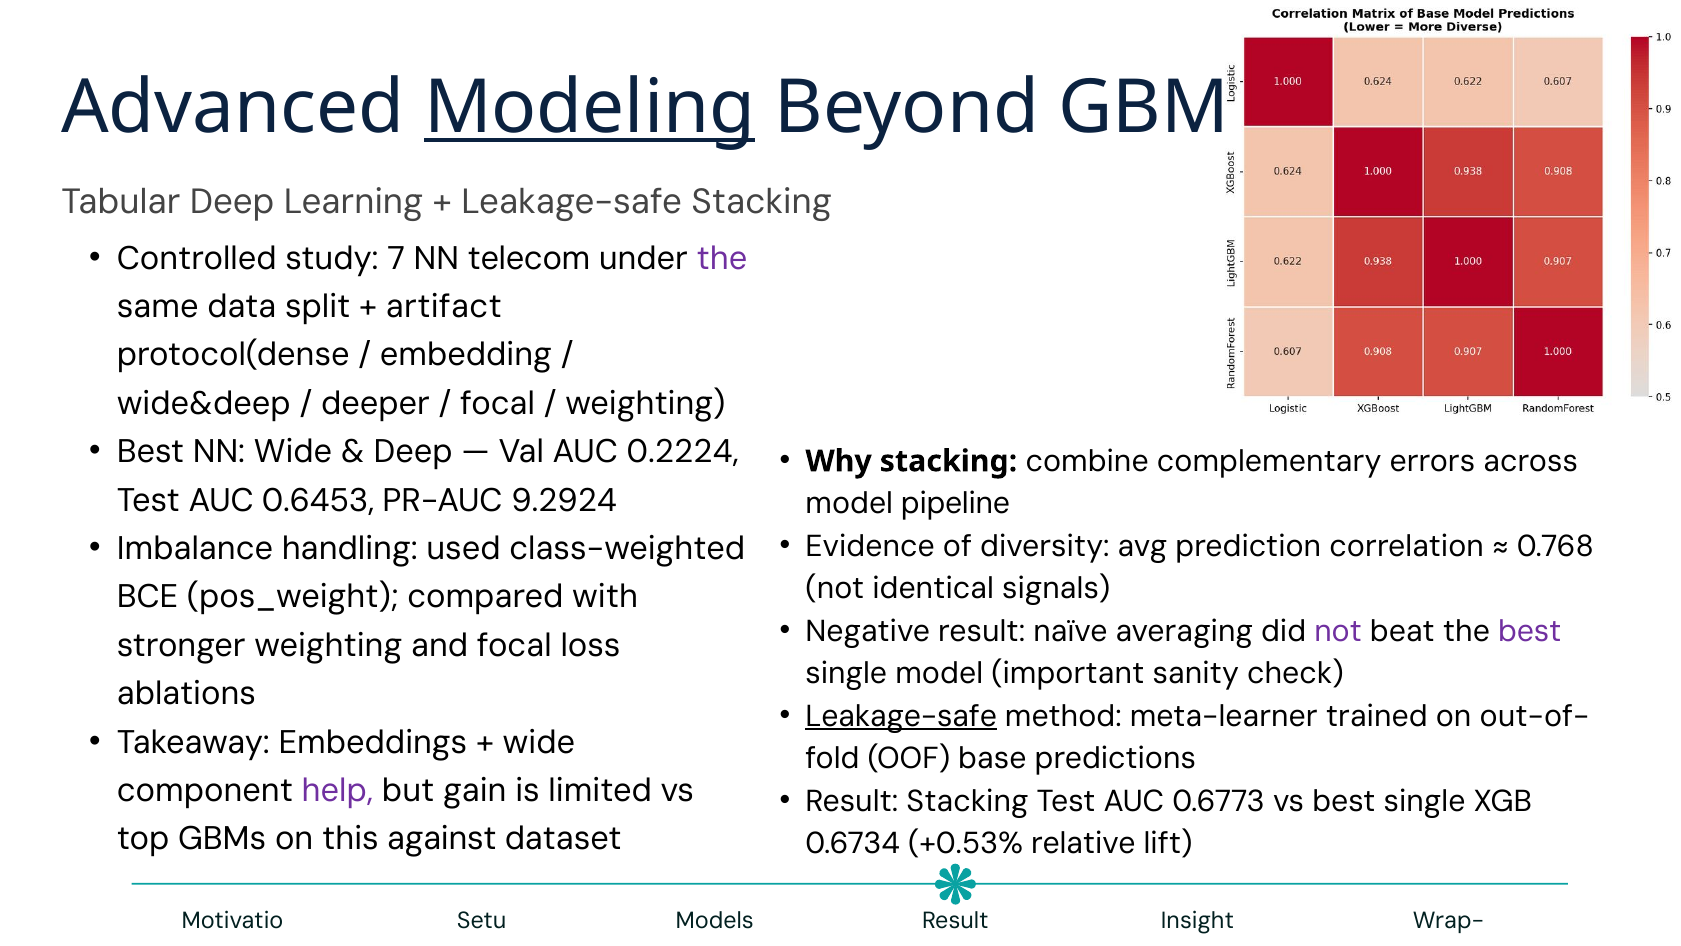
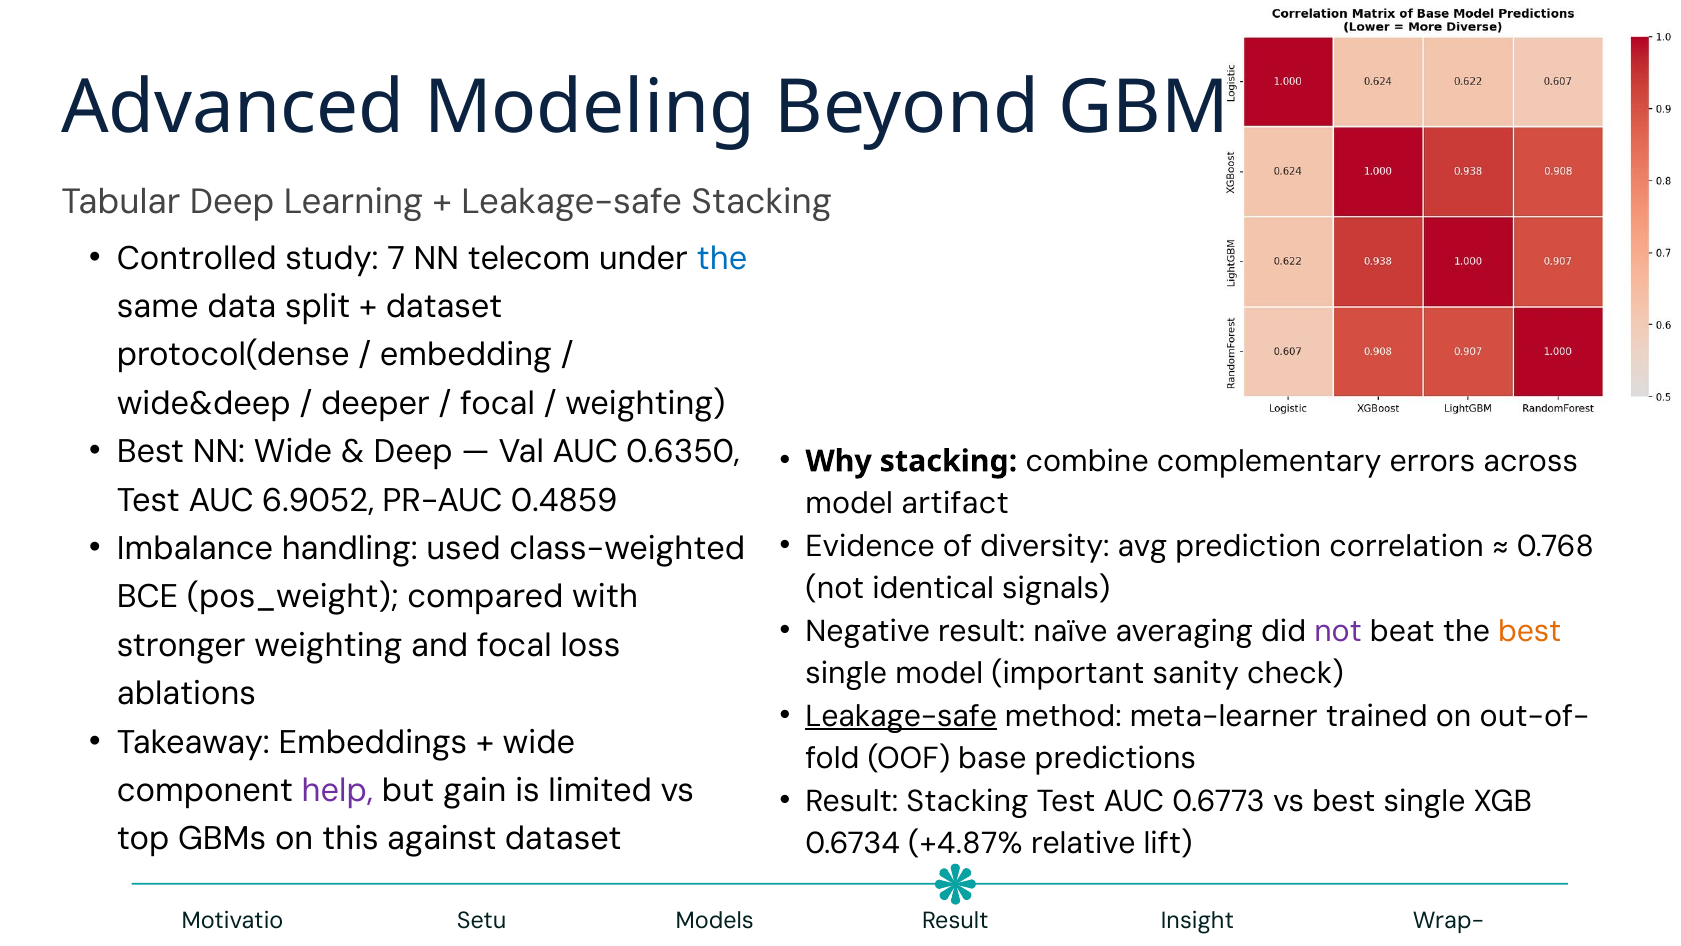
Modeling underline: present -> none
the at (722, 258) colour: purple -> blue
artifact at (444, 307): artifact -> dataset
0.2224: 0.2224 -> 0.6350
0.6453: 0.6453 -> 6.9052
9.2924: 9.2924 -> 0.4859
pipeline: pipeline -> artifact
best at (1530, 631) colour: purple -> orange
+0.53%: +0.53% -> +4.87%
